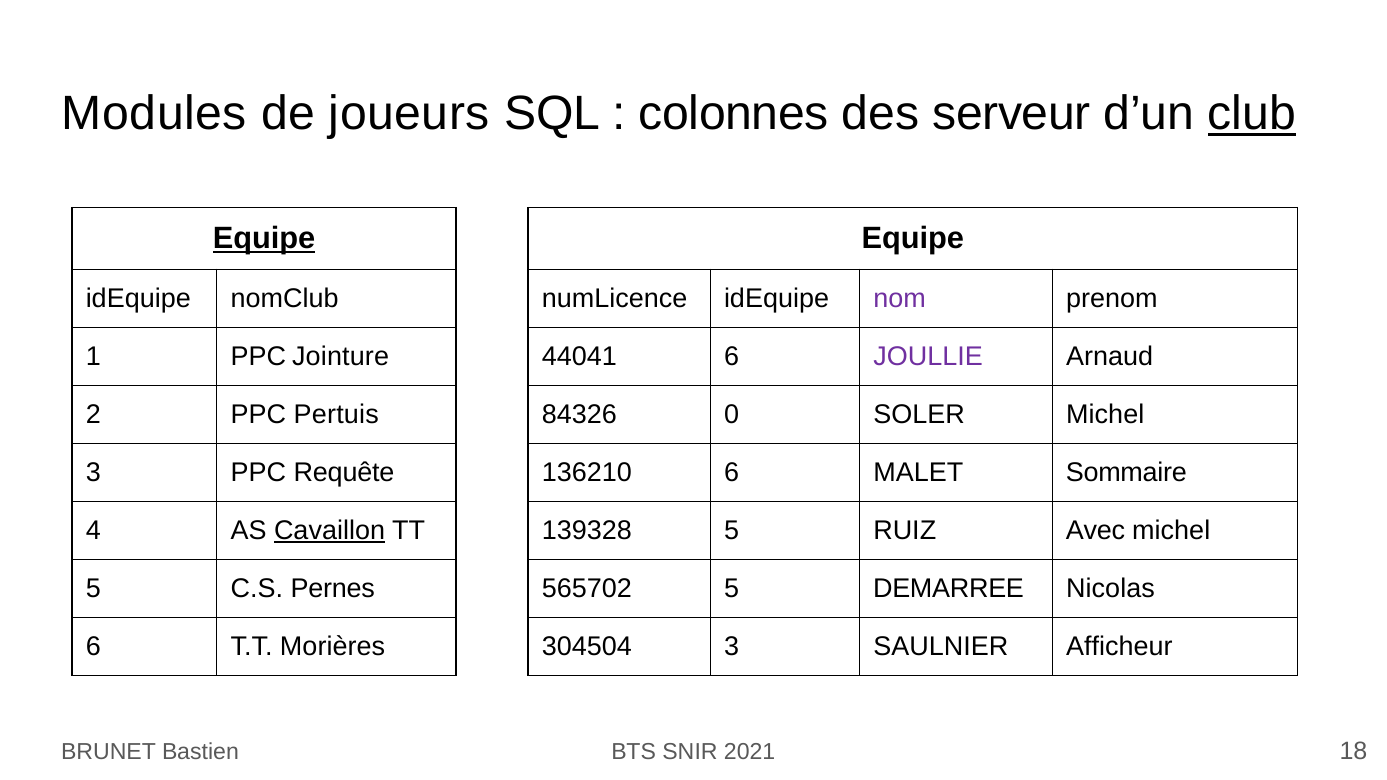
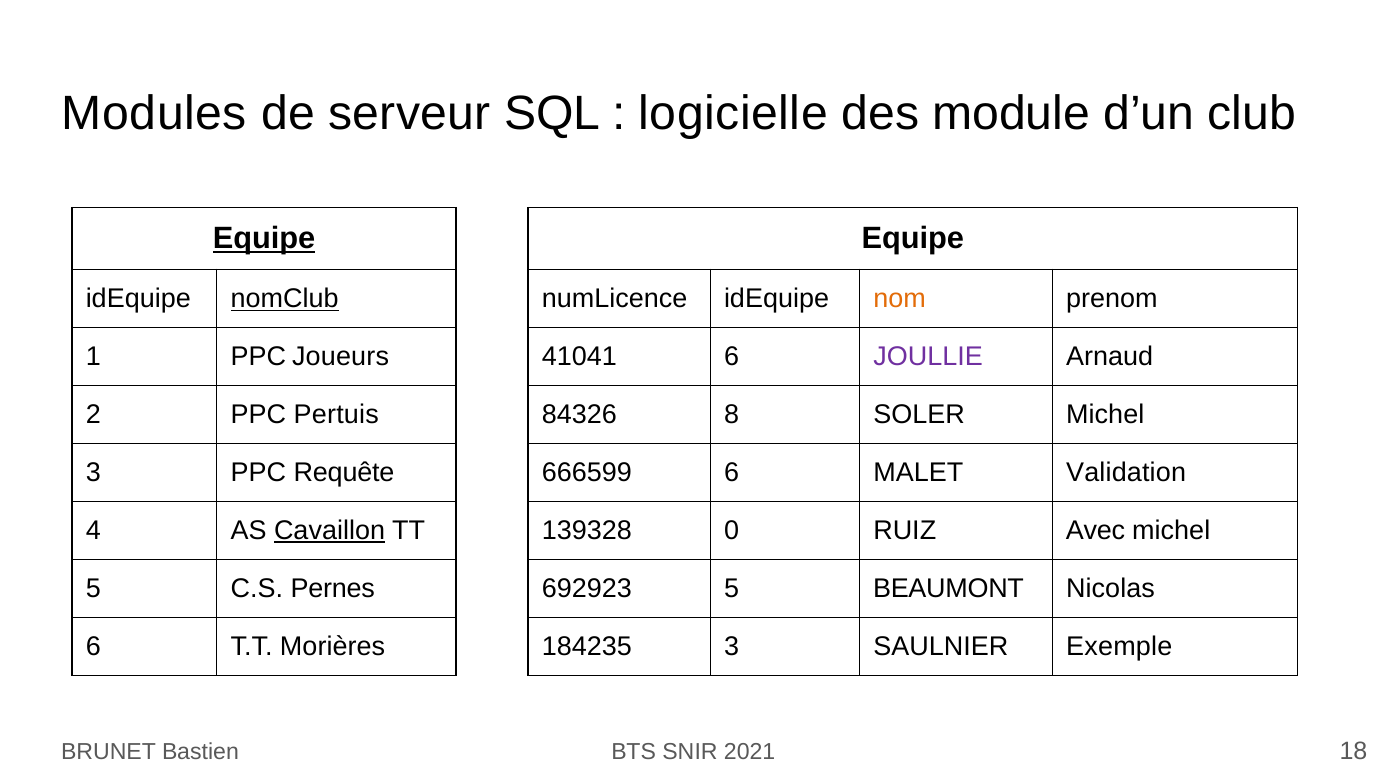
joueurs: joueurs -> serveur
colonnes: colonnes -> logicielle
serveur: serveur -> module
club underline: present -> none
nomClub underline: none -> present
nom colour: purple -> orange
Jointure: Jointure -> Joueurs
44041: 44041 -> 41041
0: 0 -> 8
136210: 136210 -> 666599
Sommaire: Sommaire -> Validation
139328 5: 5 -> 0
565702: 565702 -> 692923
DEMARREE: DEMARREE -> BEAUMONT
304504: 304504 -> 184235
Afficheur: Afficheur -> Exemple
